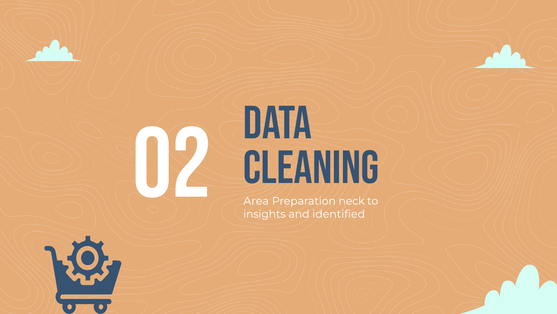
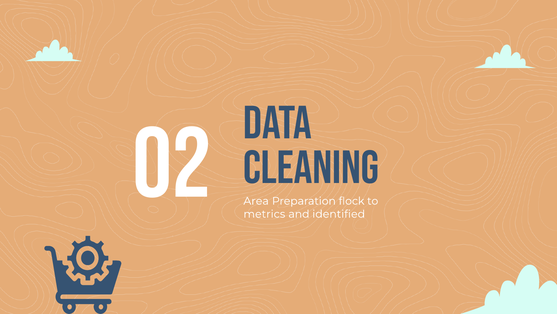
neck: neck -> flock
insights: insights -> metrics
